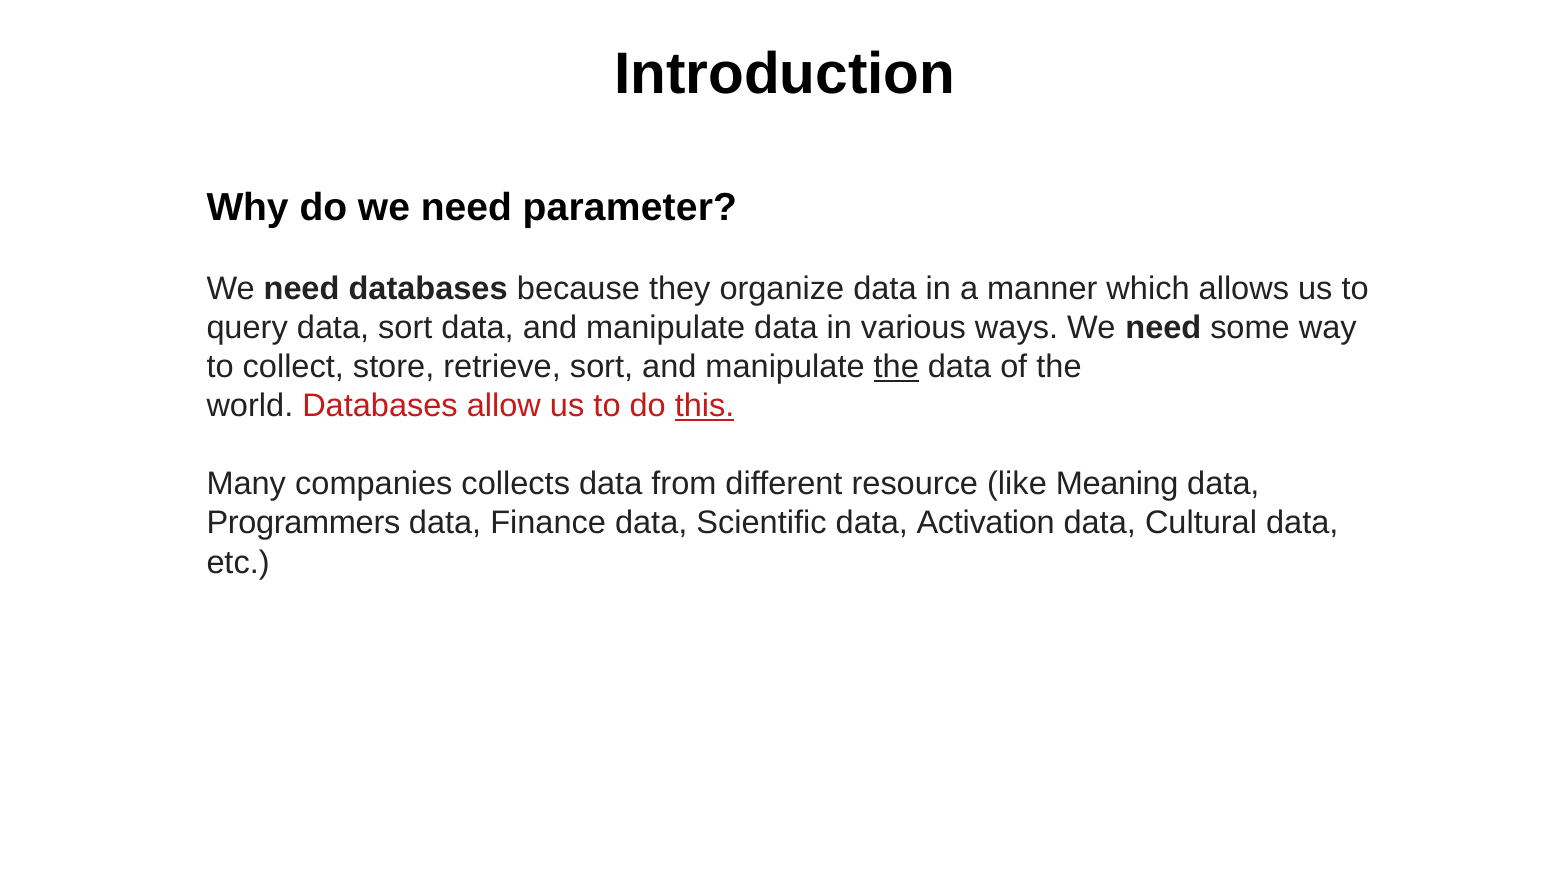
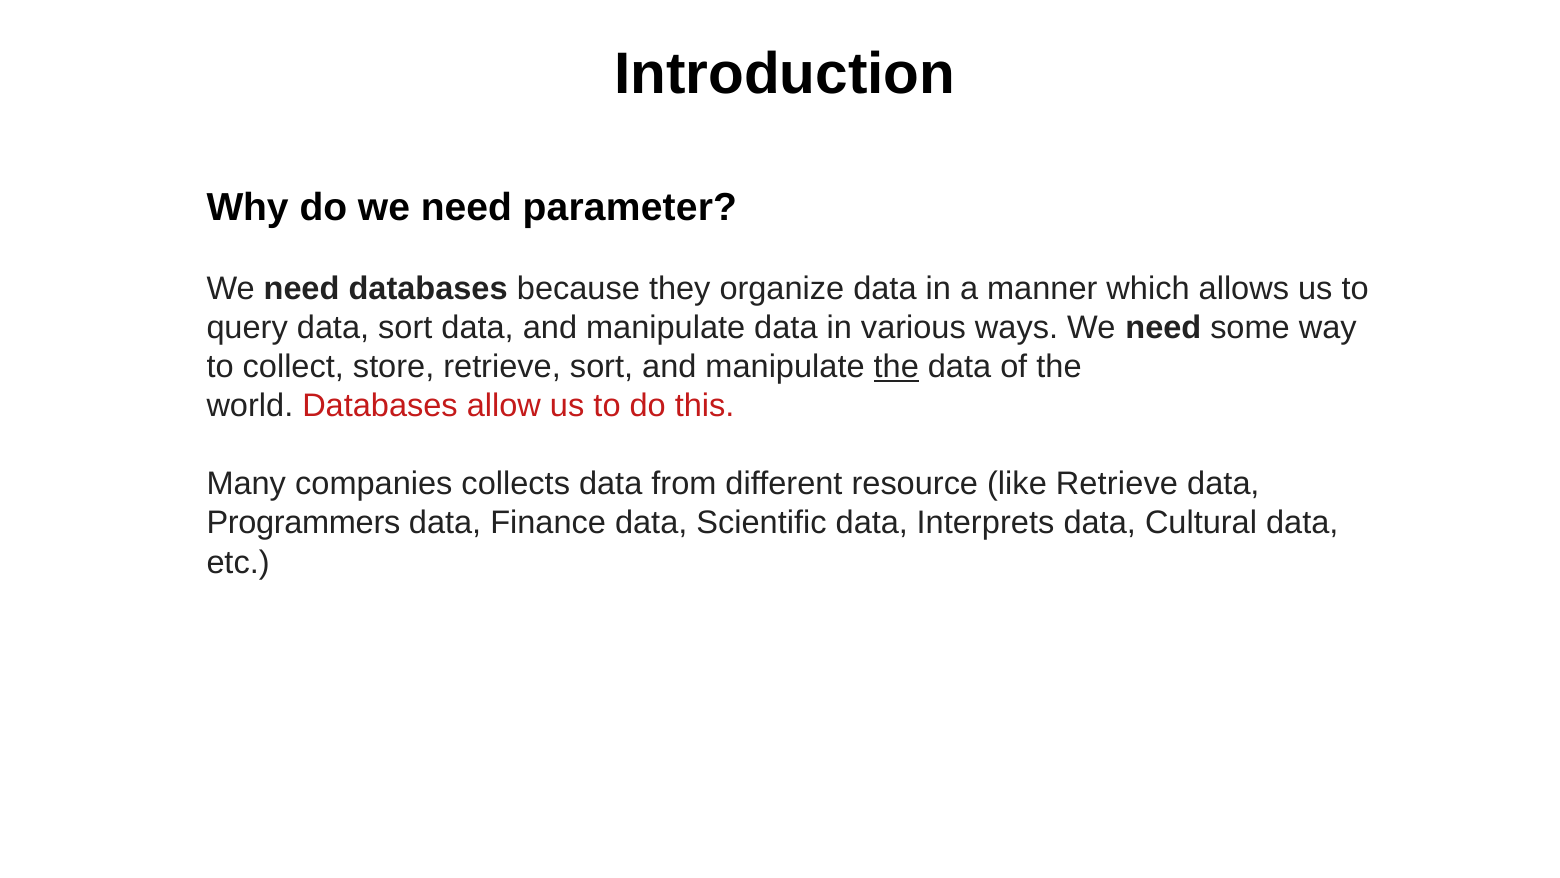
this underline: present -> none
like Meaning: Meaning -> Retrieve
Activation: Activation -> Interprets
